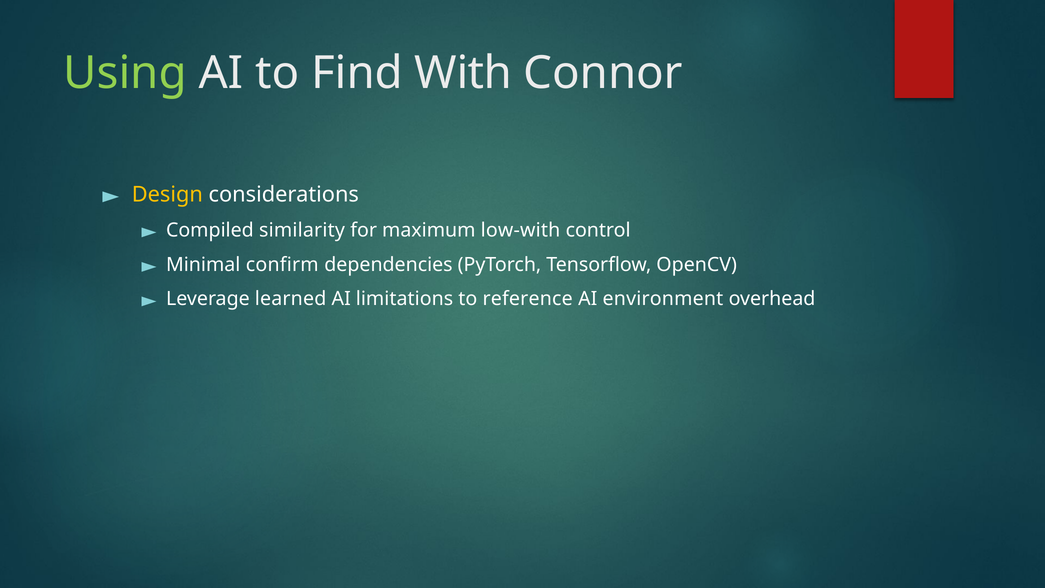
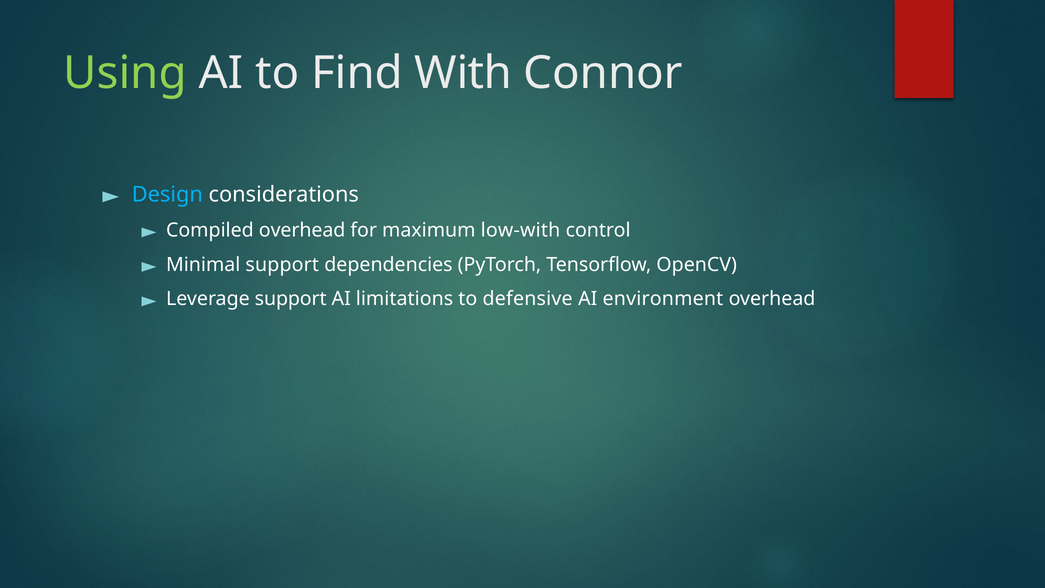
Design colour: yellow -> light blue
Compiled similarity: similarity -> overhead
Minimal confirm: confirm -> support
Leverage learned: learned -> support
reference: reference -> defensive
